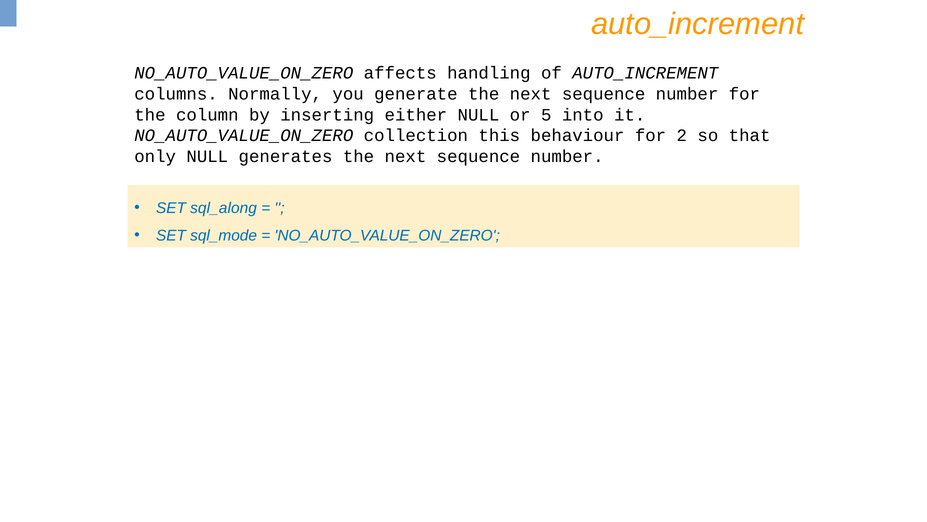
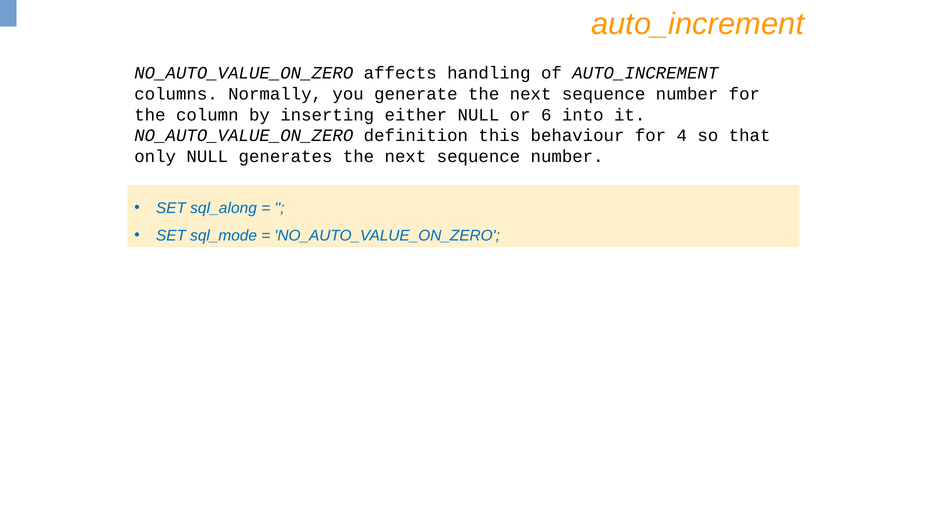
5: 5 -> 6
collection: collection -> definition
2: 2 -> 4
